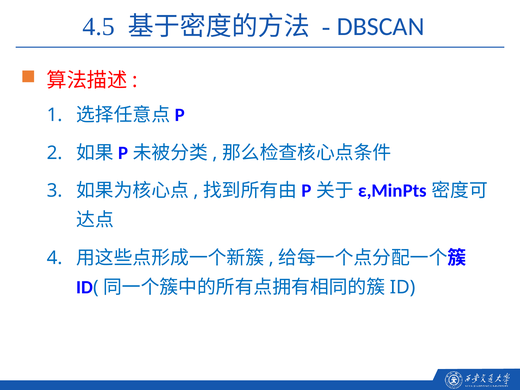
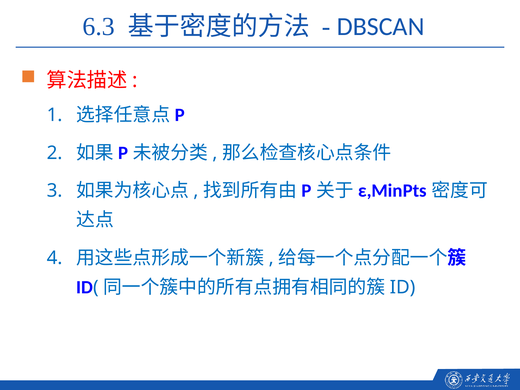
4.5: 4.5 -> 6.3
